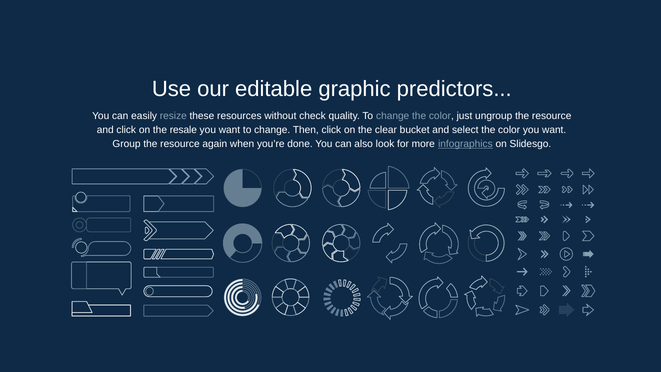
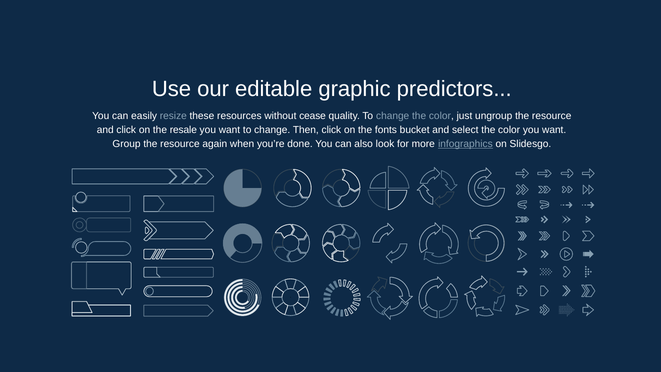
check: check -> cease
clear: clear -> fonts
